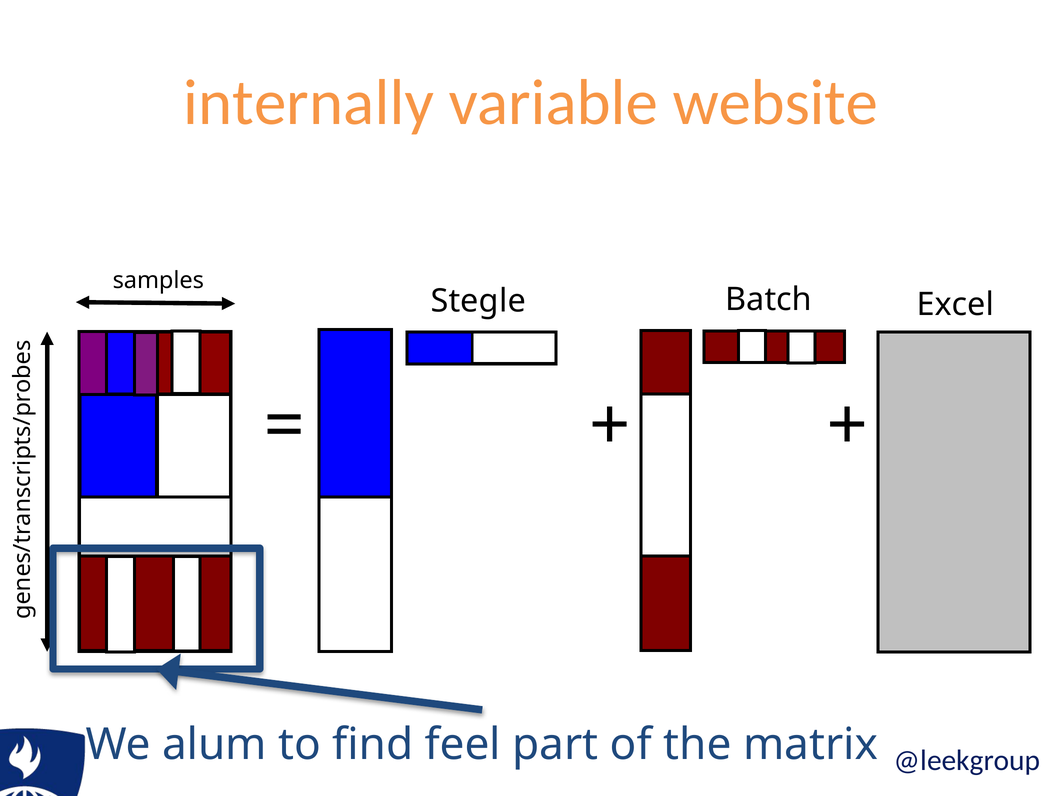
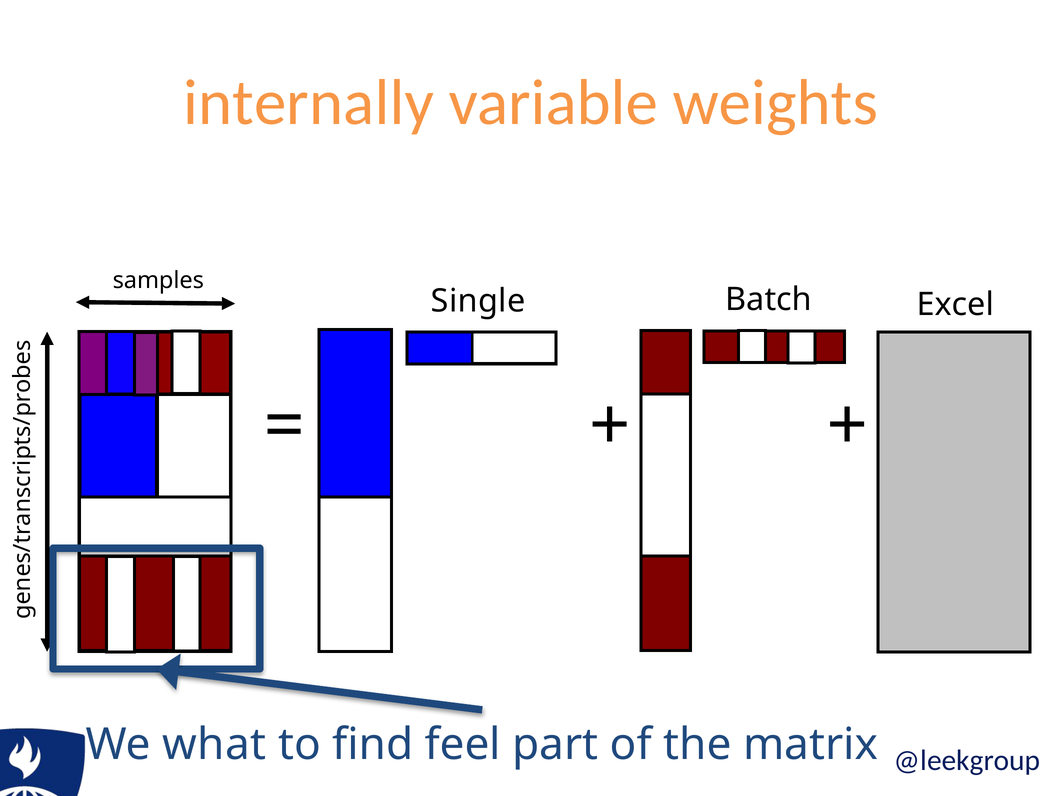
website: website -> weights
Stegle: Stegle -> Single
alum: alum -> what
